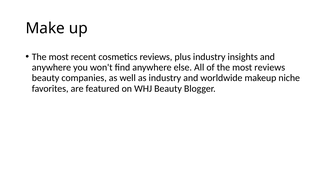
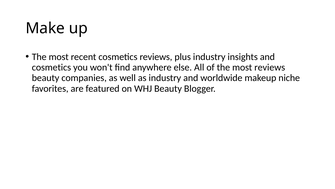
anywhere at (51, 67): anywhere -> cosmetics
